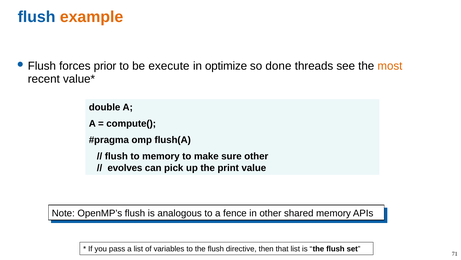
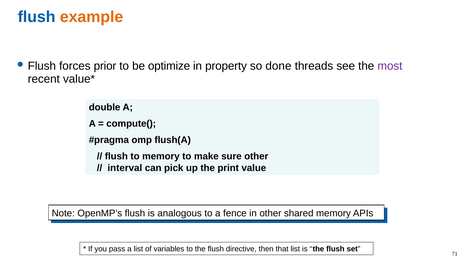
execute: execute -> optimize
optimize: optimize -> property
most colour: orange -> purple
evolves: evolves -> interval
